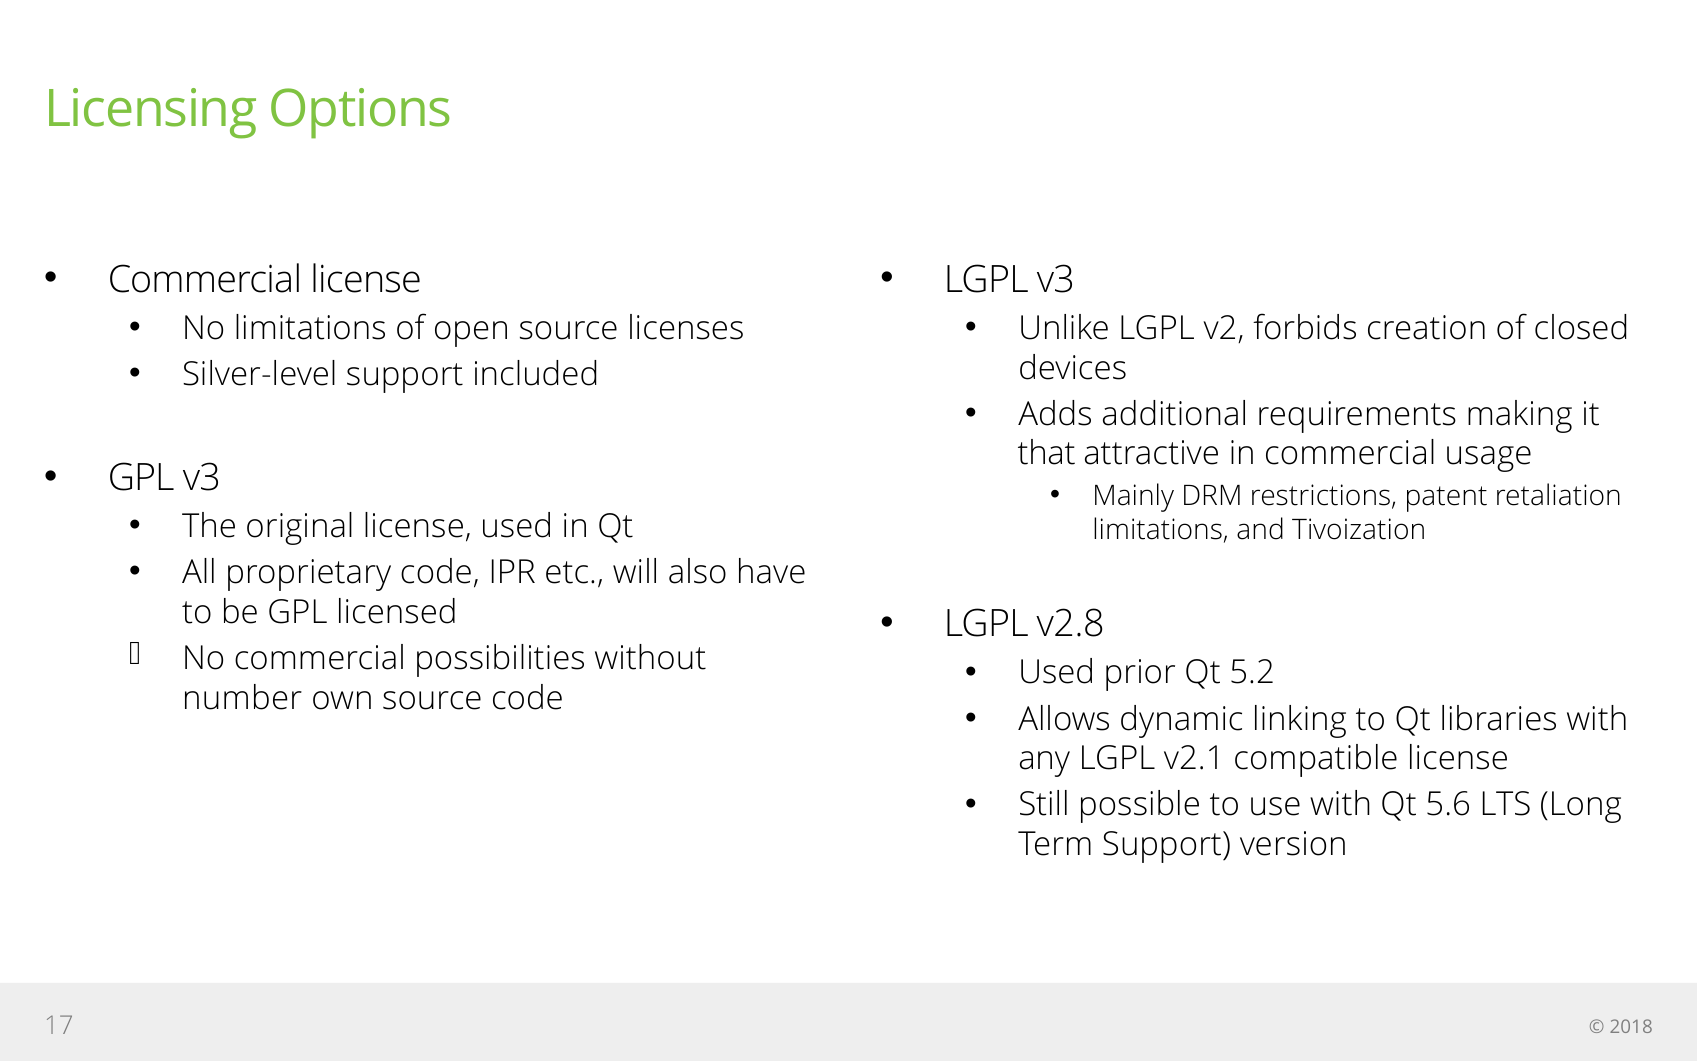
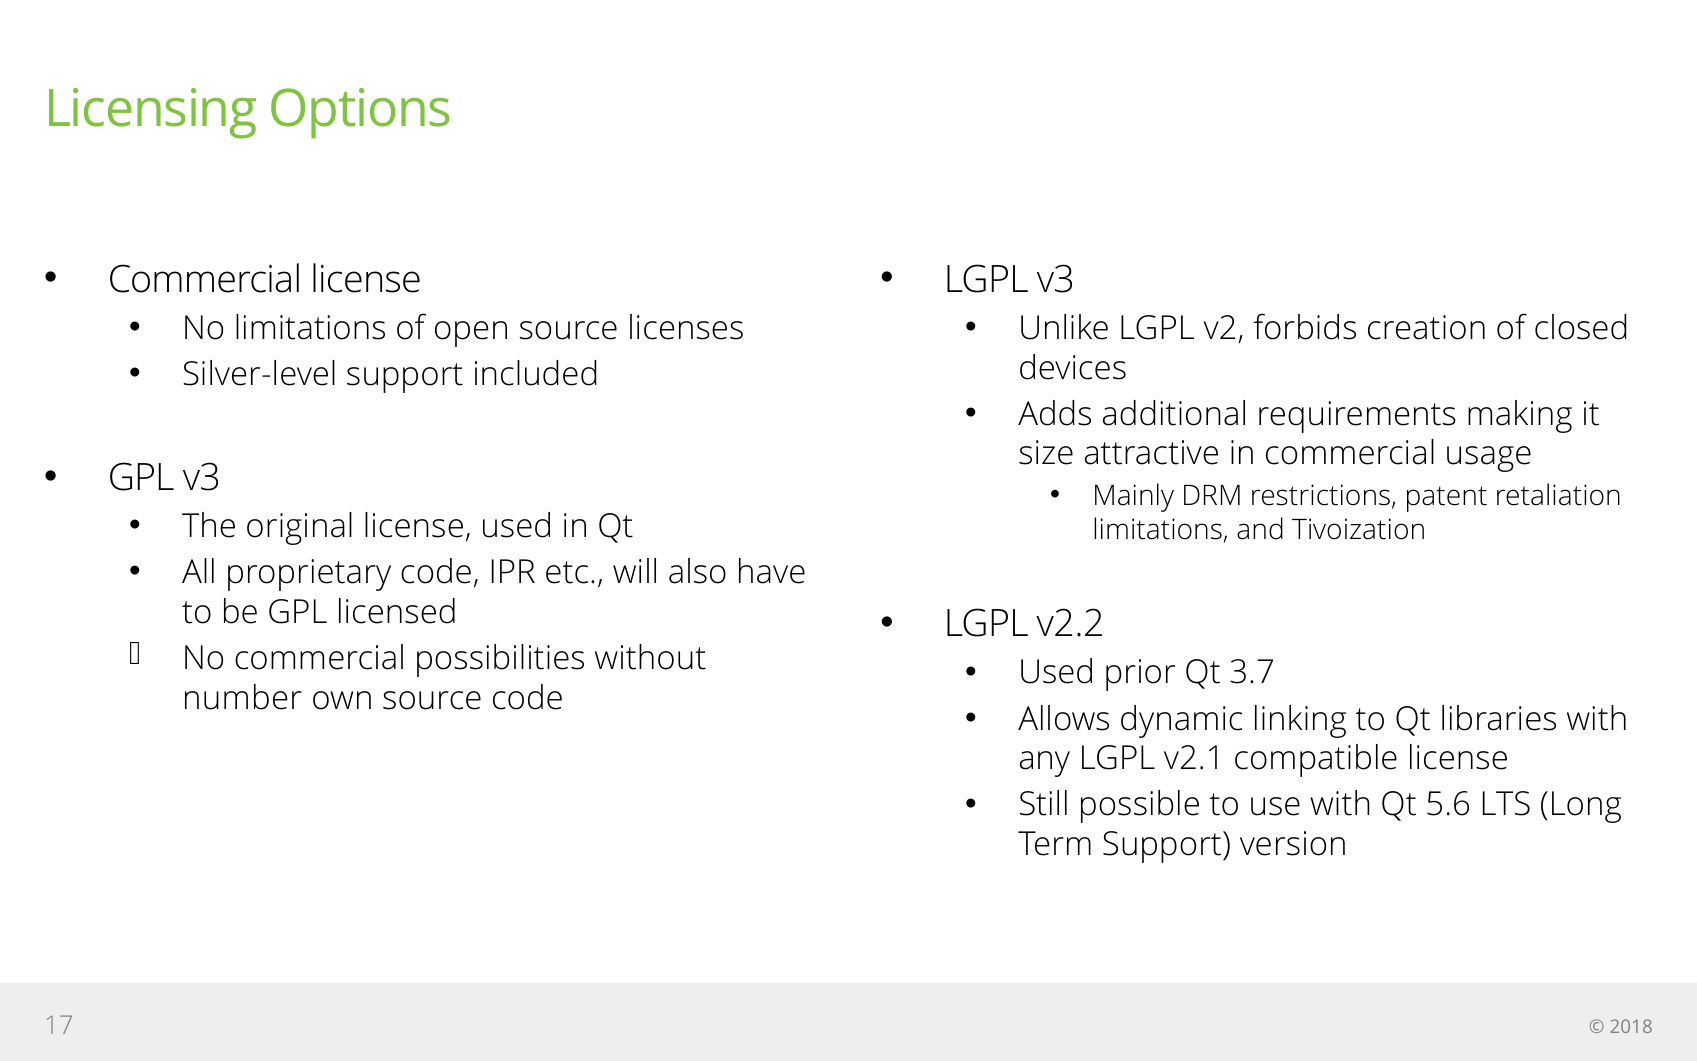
that: that -> size
v2.8: v2.8 -> v2.2
5.2: 5.2 -> 3.7
